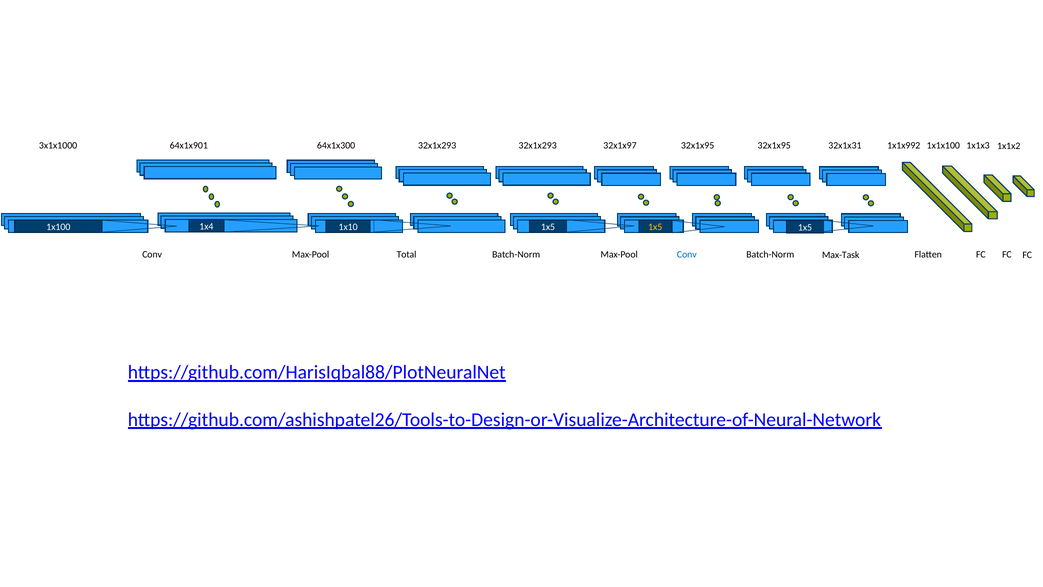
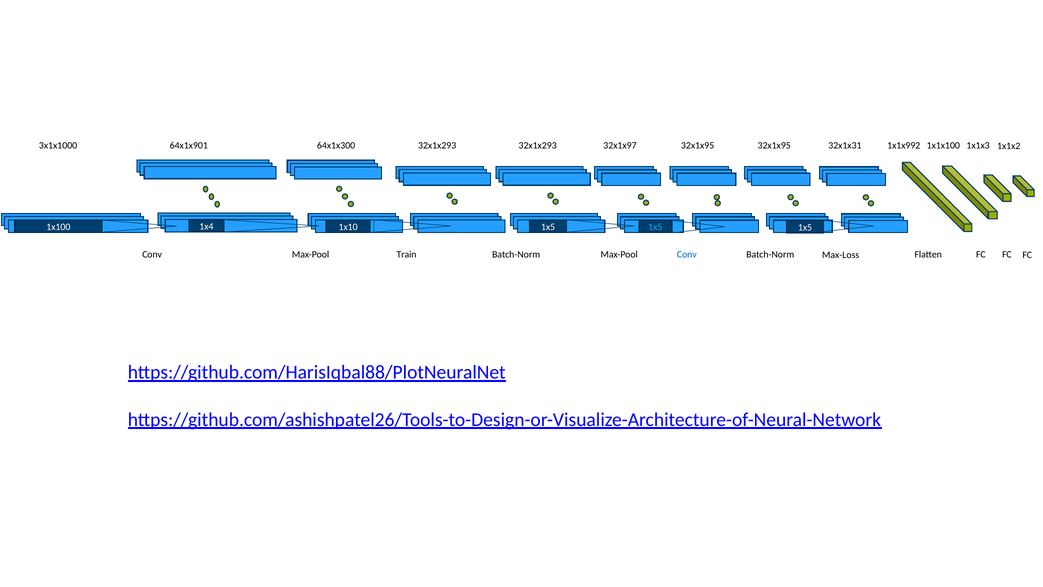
1x5 at (655, 227) colour: yellow -> light blue
Total: Total -> Train
Max-Task: Max-Task -> Max-Loss
